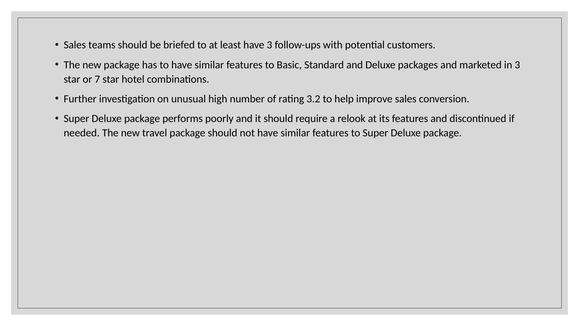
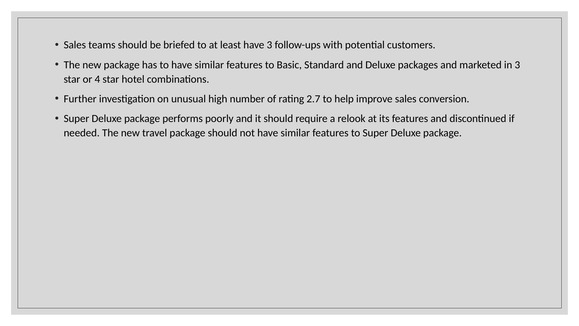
7: 7 -> 4
3.2: 3.2 -> 2.7
